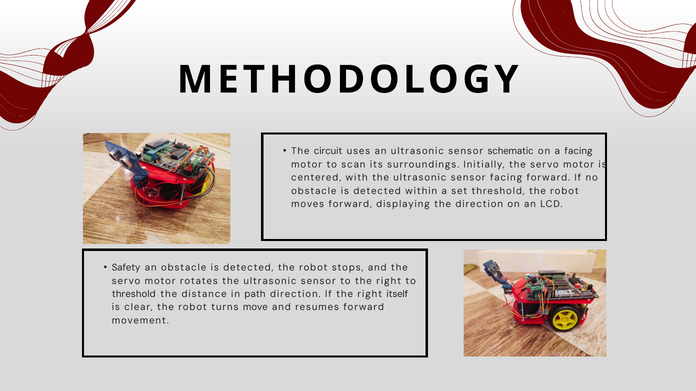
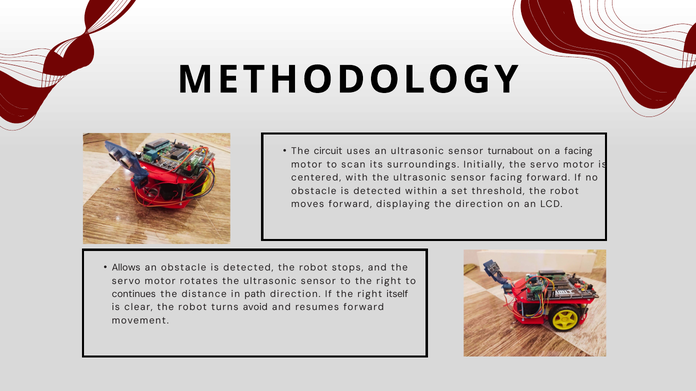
schematic: schematic -> turnabout
Safety: Safety -> Allows
threshold at (134, 294): threshold -> continues
move: move -> avoid
